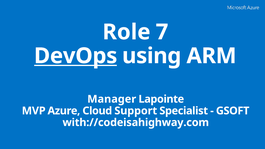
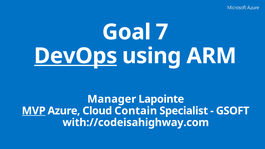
Role: Role -> Goal
MVP underline: none -> present
Support: Support -> Contain
